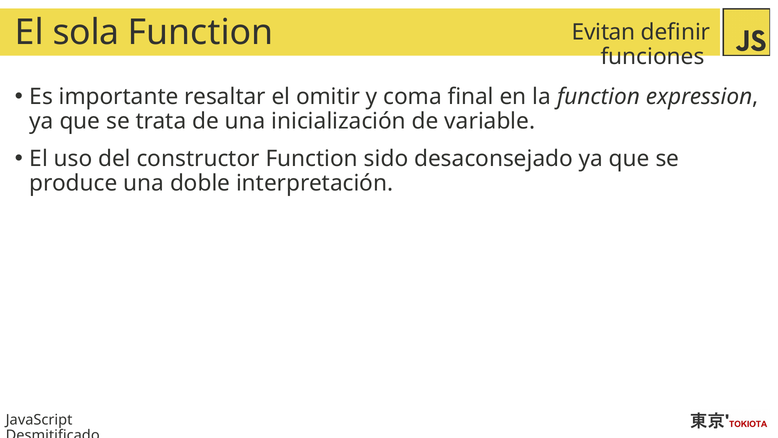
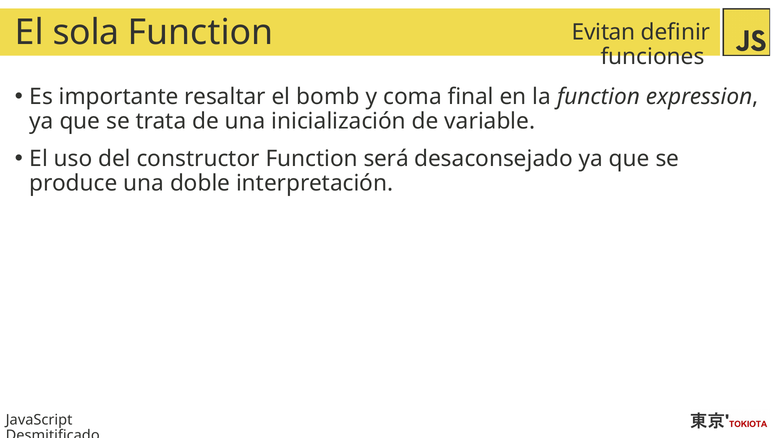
omitir: omitir -> bomb
sido: sido -> será
